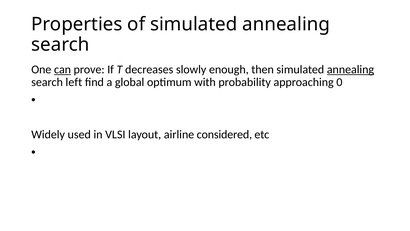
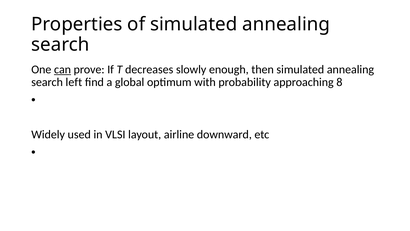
annealing at (350, 69) underline: present -> none
0: 0 -> 8
considered: considered -> downward
